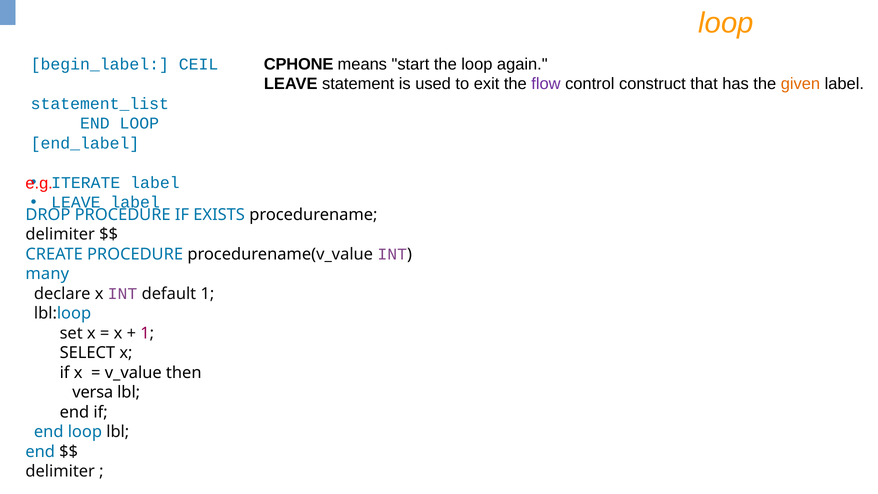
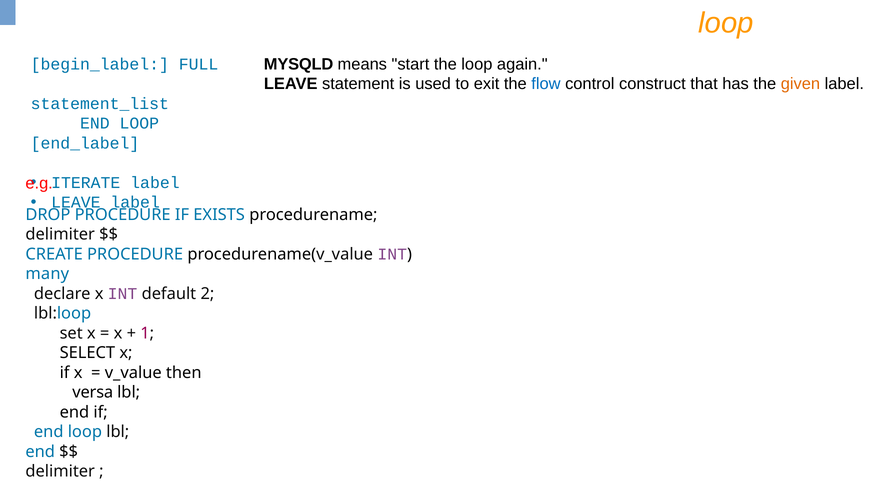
CPHONE: CPHONE -> MYSQLD
CEIL: CEIL -> FULL
flow colour: purple -> blue
default 1: 1 -> 2
